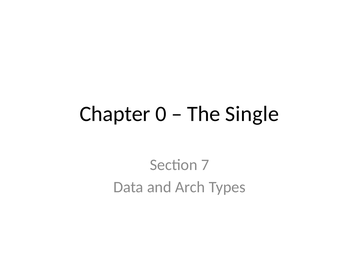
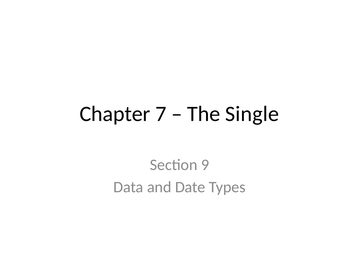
0: 0 -> 7
7: 7 -> 9
Arch: Arch -> Date
